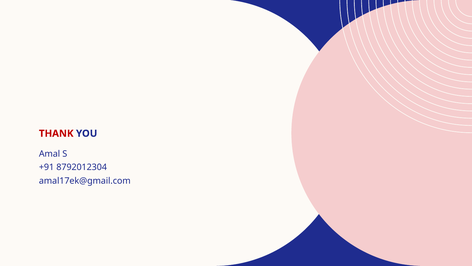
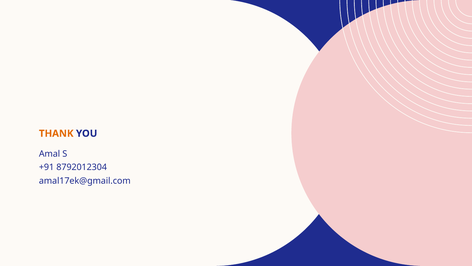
THANK colour: red -> orange
